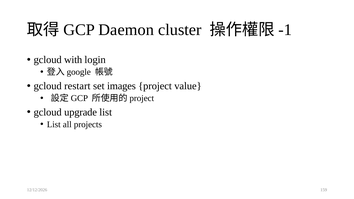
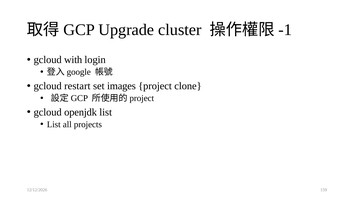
Daemon: Daemon -> Upgrade
value: value -> clone
upgrade: upgrade -> openjdk
